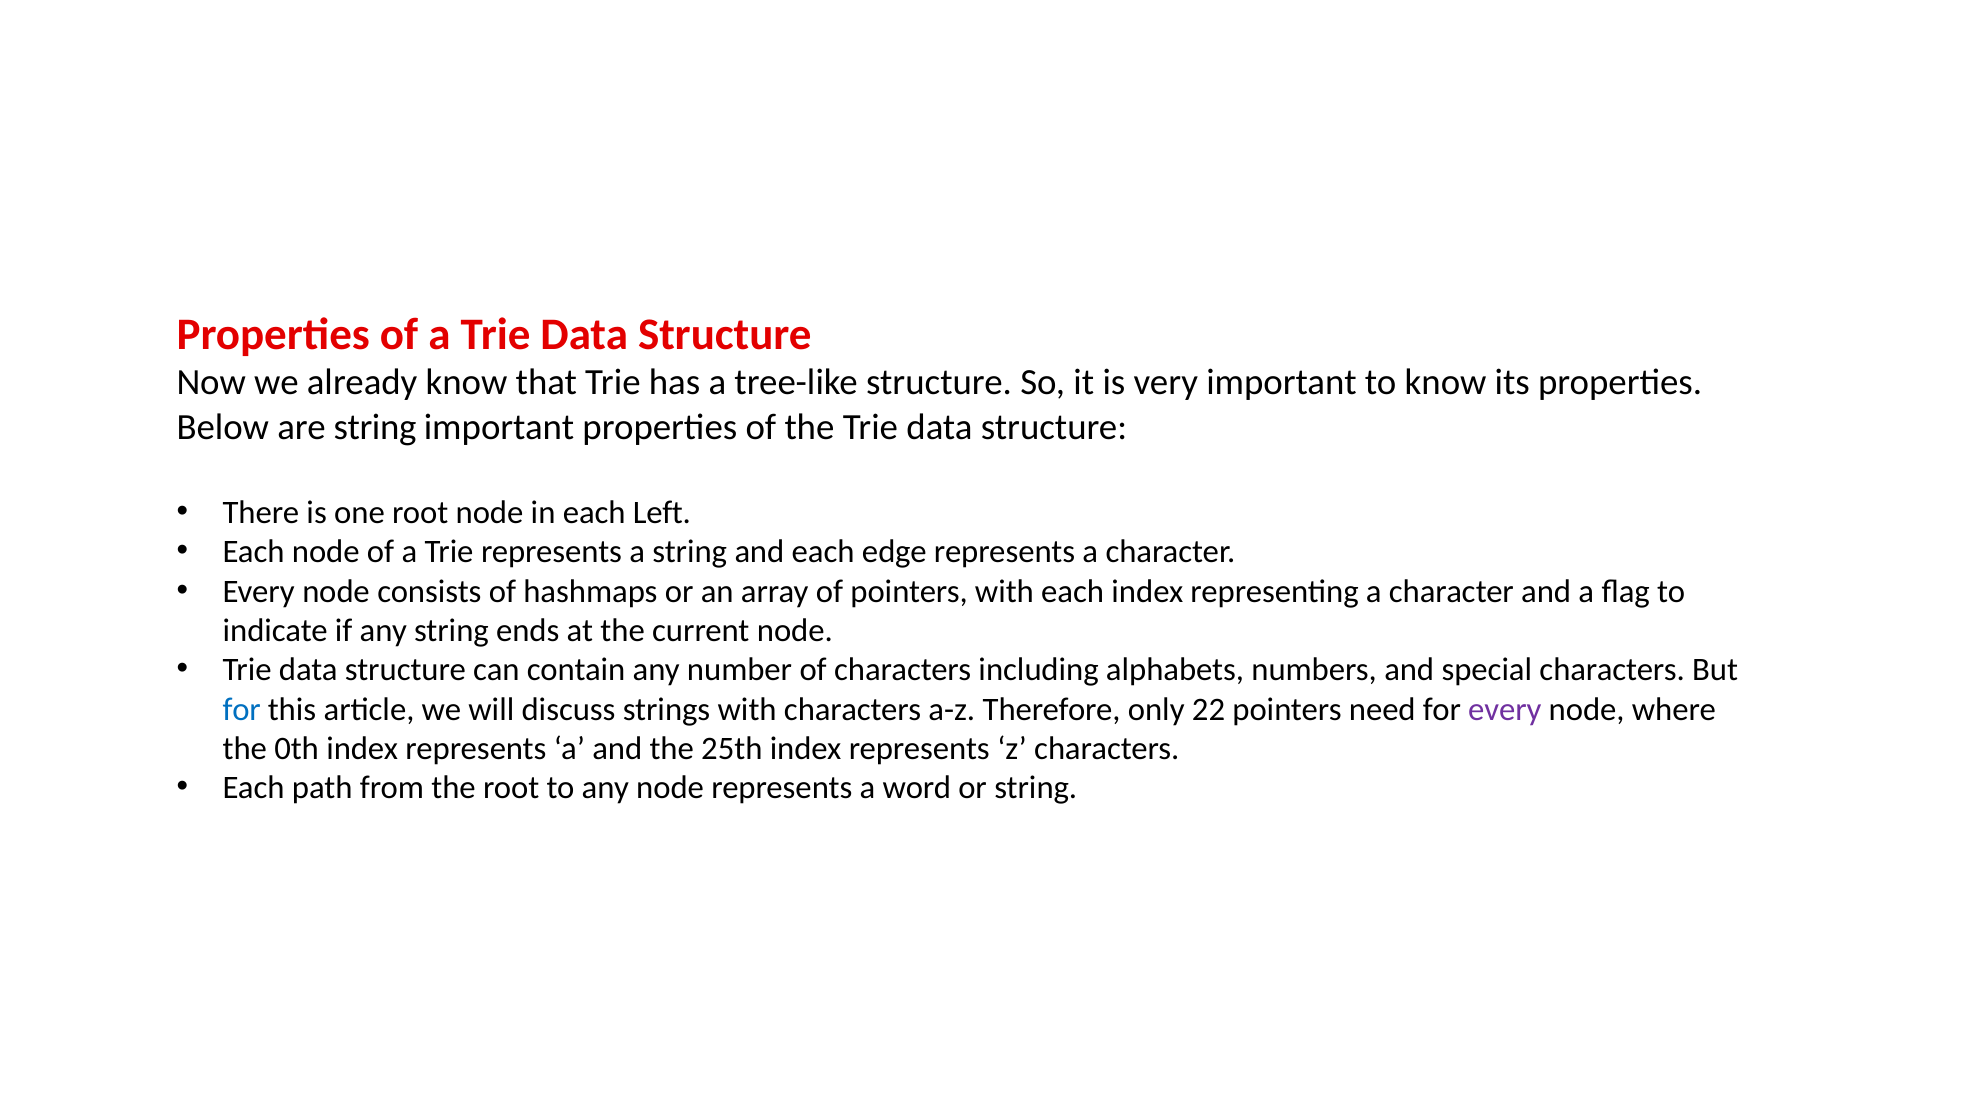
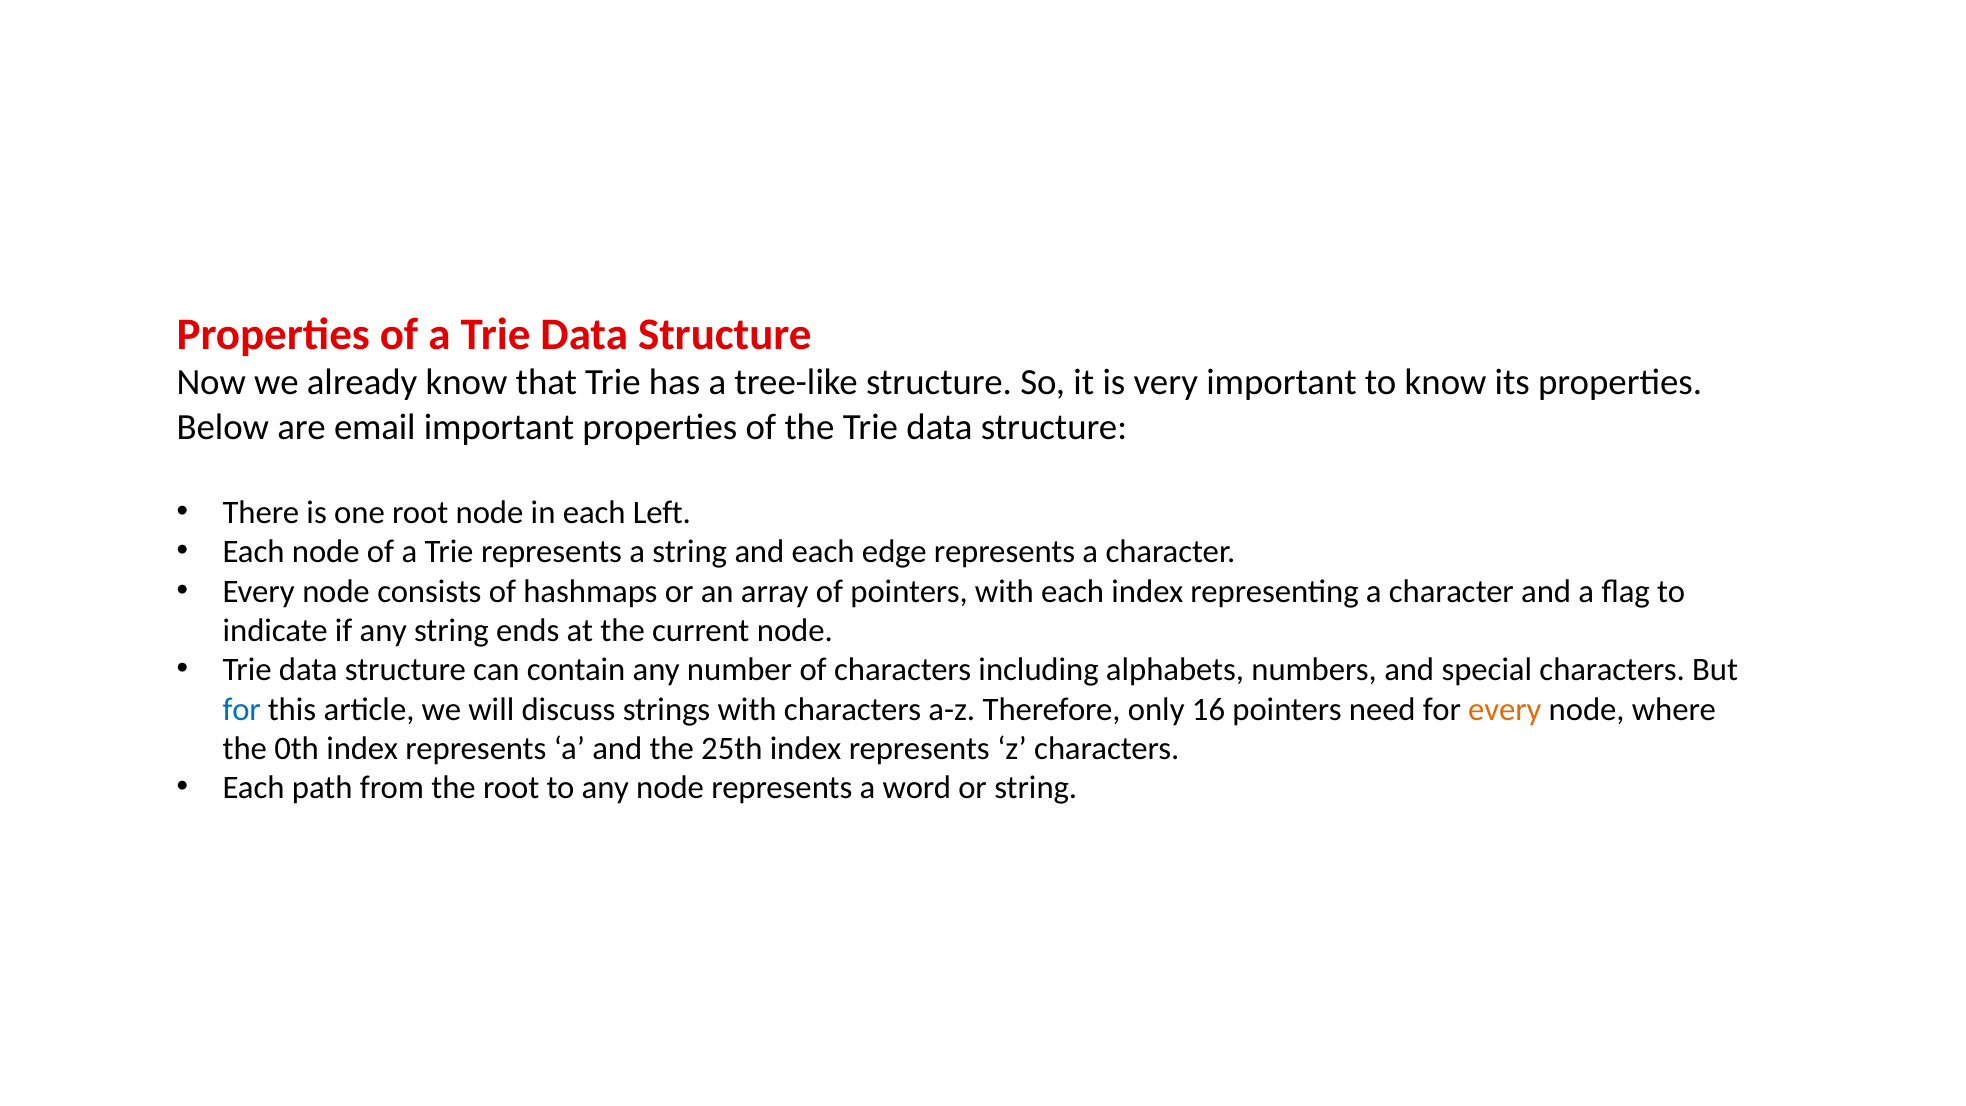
are string: string -> email
22: 22 -> 16
every at (1505, 709) colour: purple -> orange
